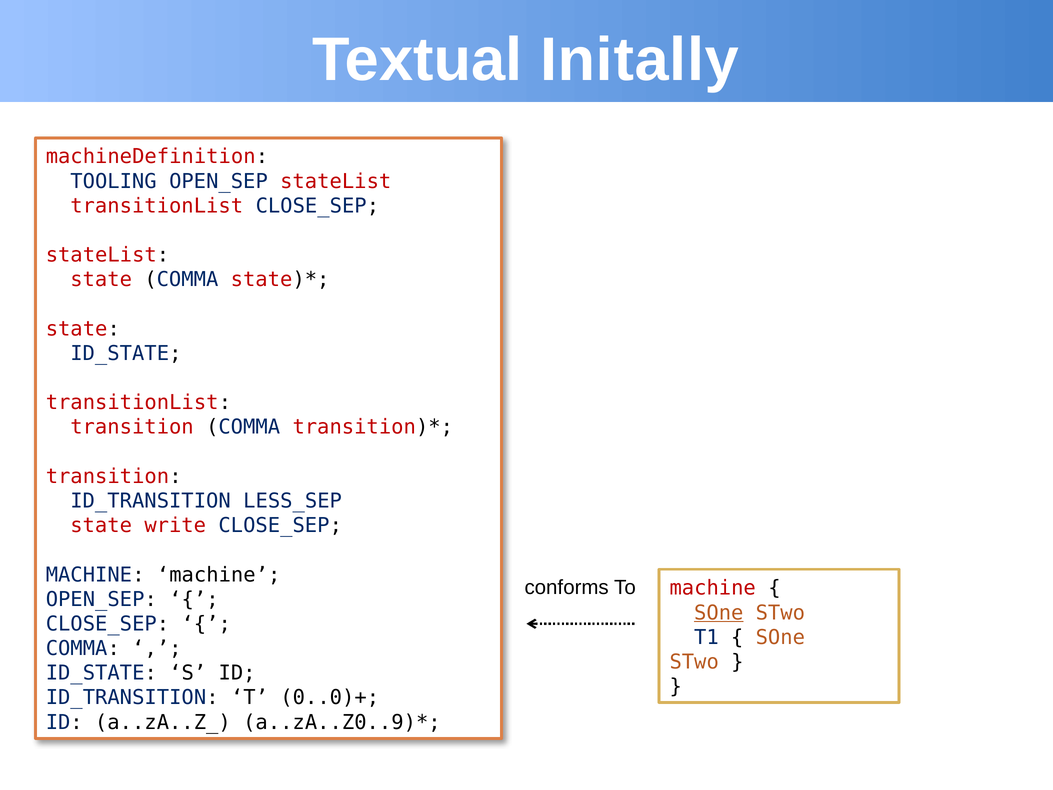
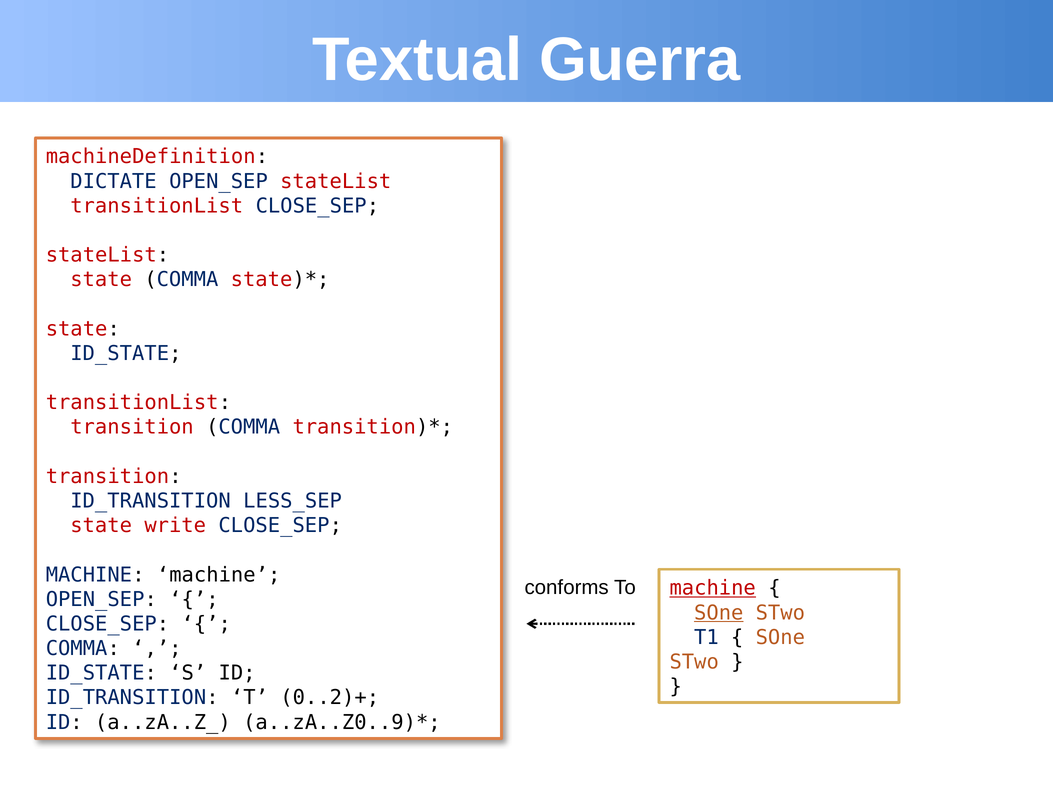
Initally: Initally -> Guerra
TOOLING: TOOLING -> DICTATE
machine at (713, 588) underline: none -> present
0..0)+: 0..0)+ -> 0..2)+
